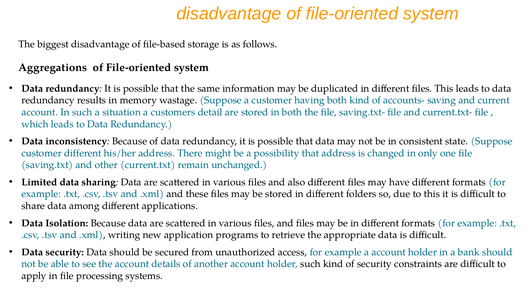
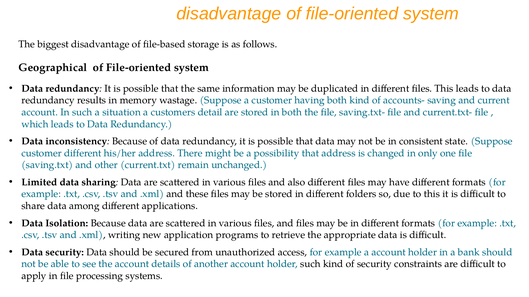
Aggregations: Aggregations -> Geographical
